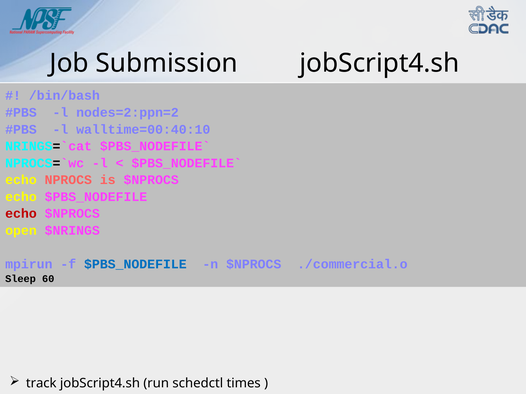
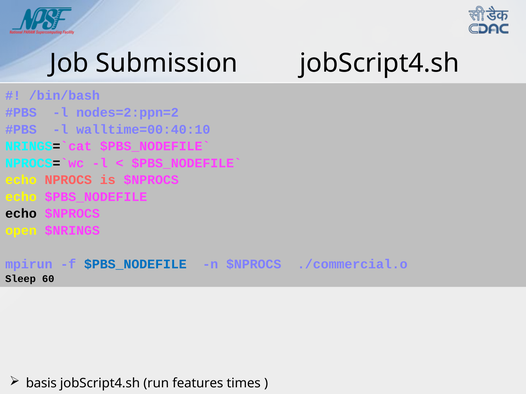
echo at (21, 214) colour: red -> black
track: track -> basis
schedctl: schedctl -> features
